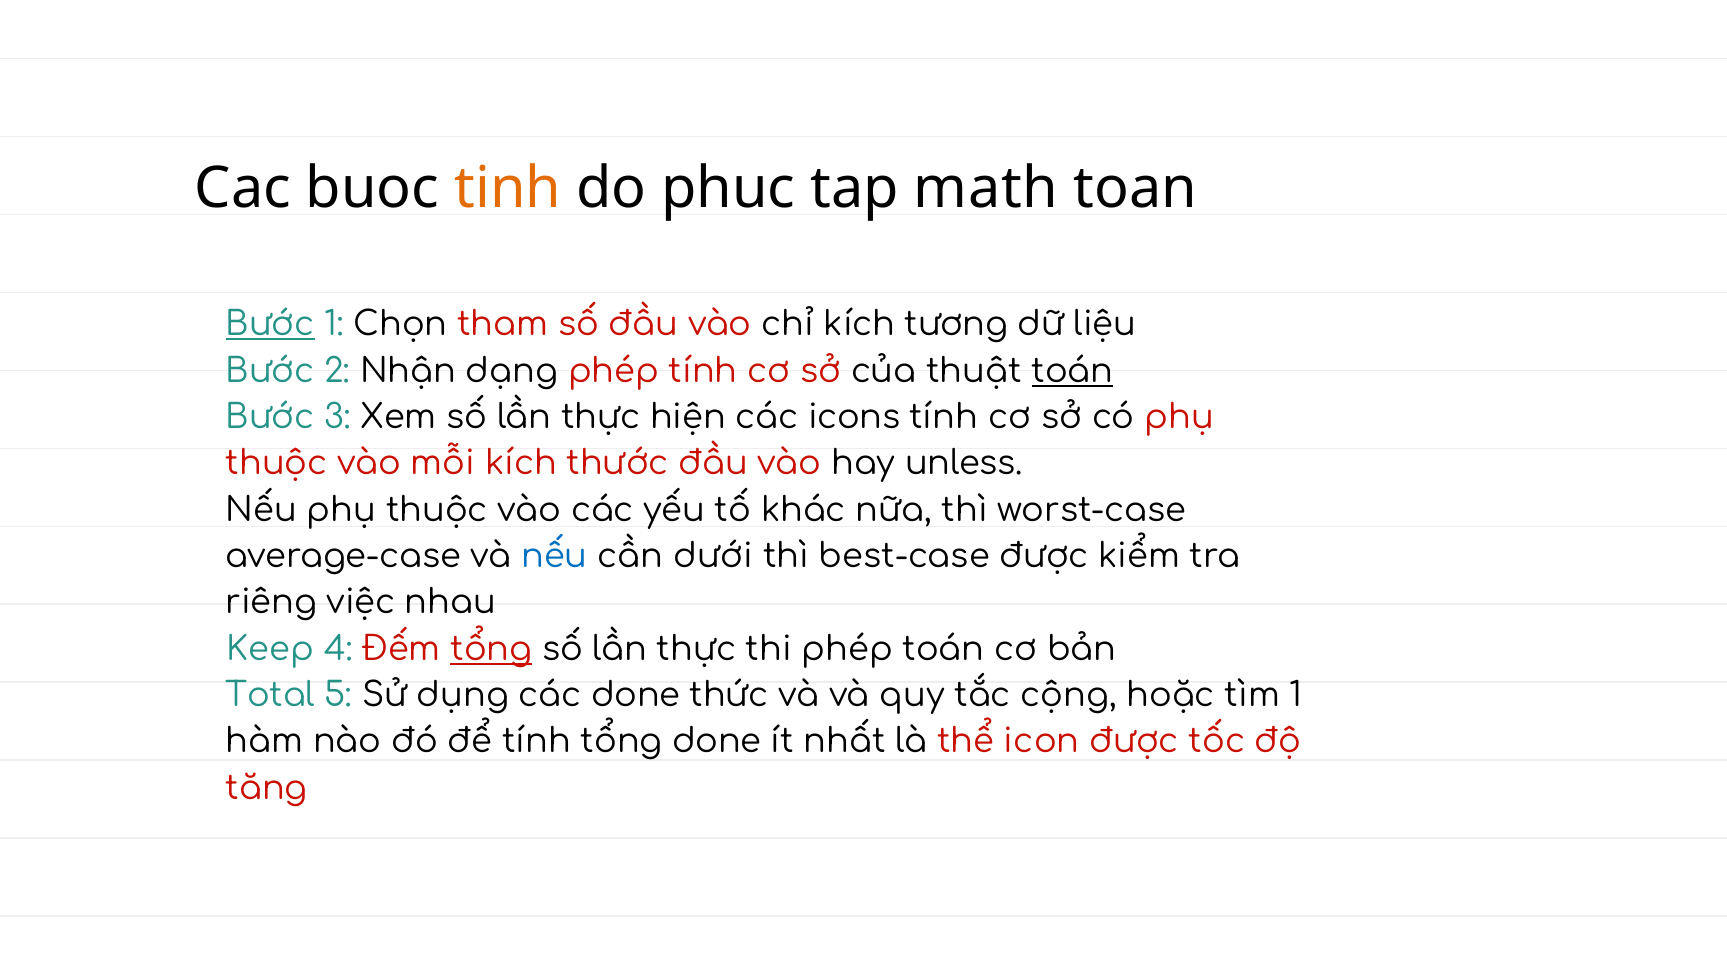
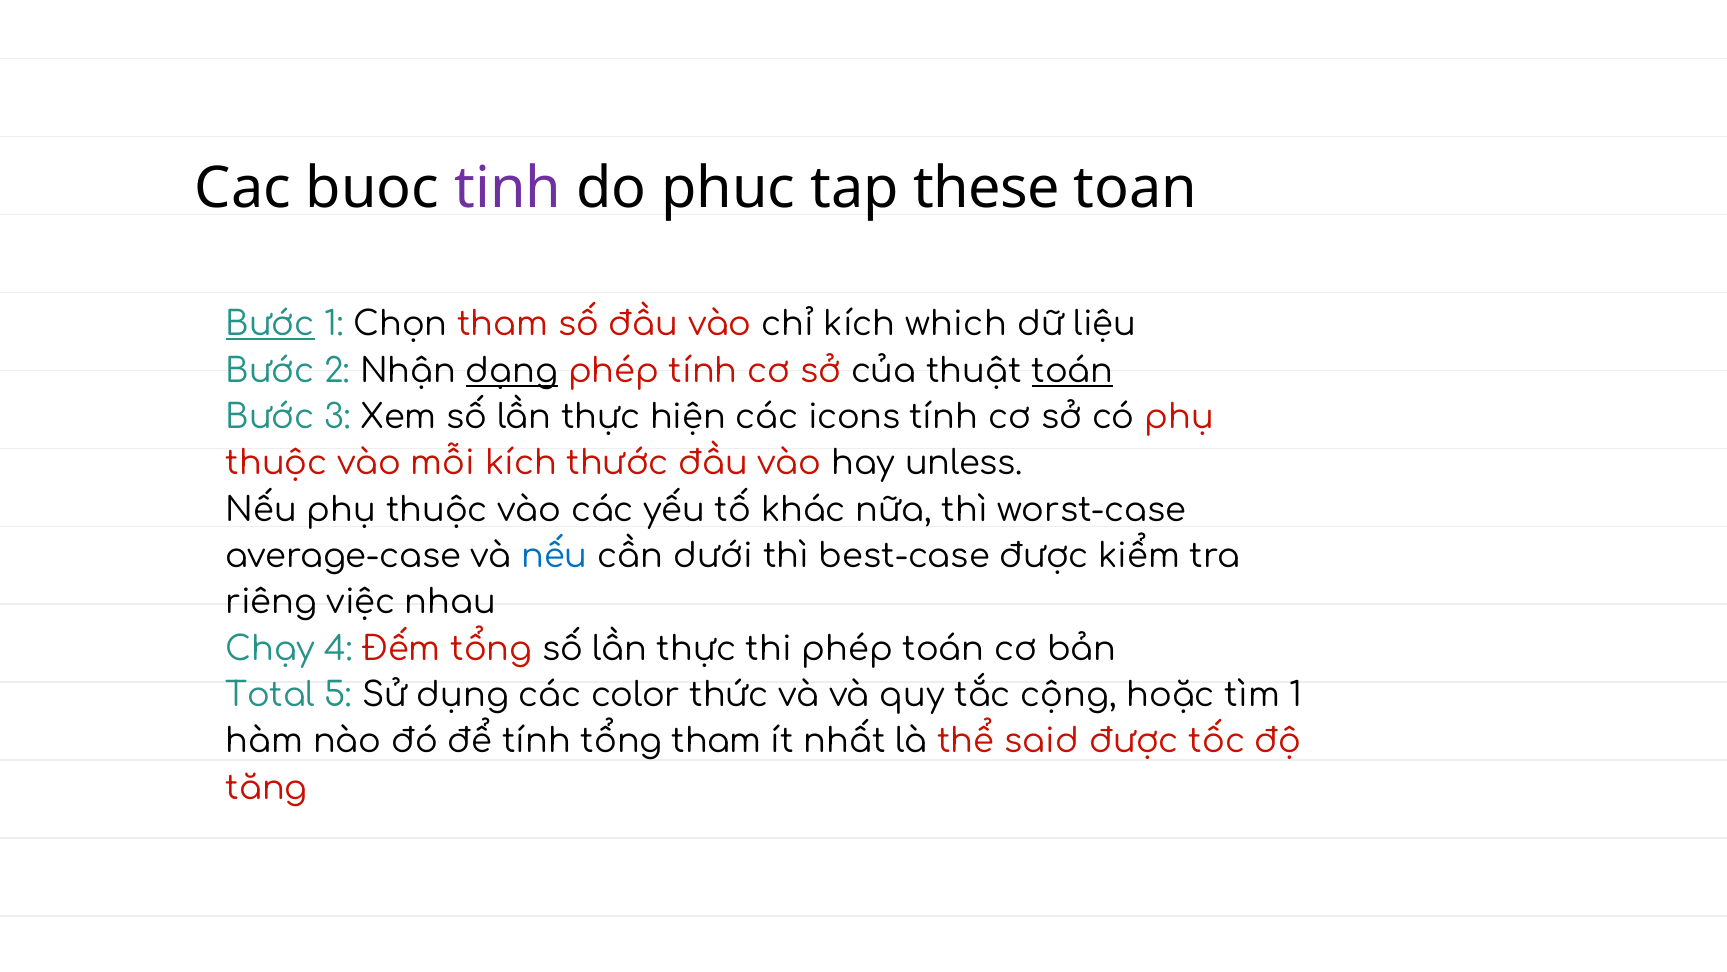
tinh colour: orange -> purple
math: math -> these
tương: tương -> which
dạng underline: none -> present
Keep: Keep -> Chạy
tổng at (491, 649) underline: present -> none
các done: done -> color
tổng done: done -> tham
icon: icon -> said
